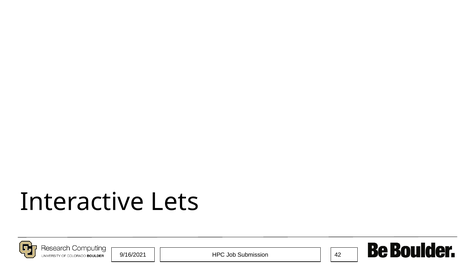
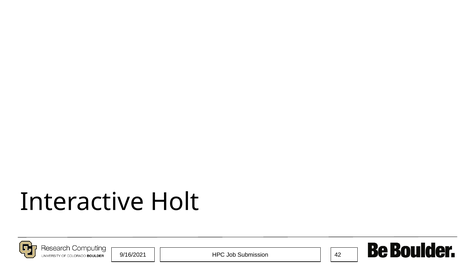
Lets: Lets -> Holt
